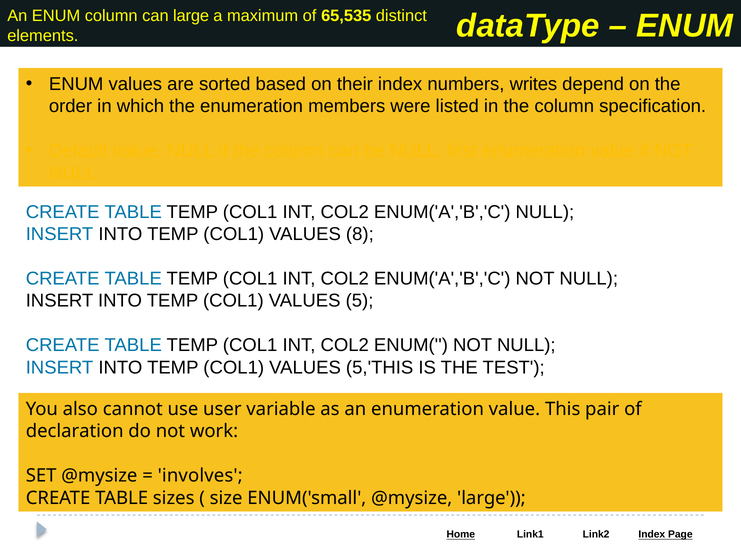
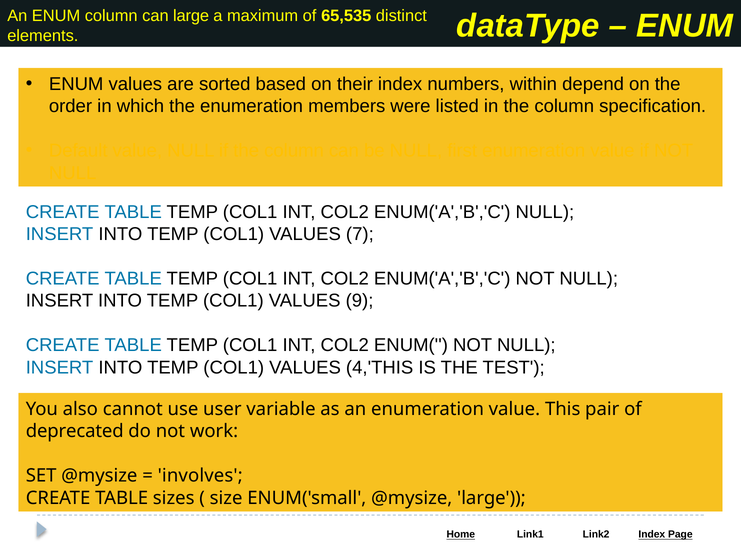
writes: writes -> within
8: 8 -> 7
5: 5 -> 9
5,'THIS: 5,'THIS -> 4,'THIS
declaration: declaration -> deprecated
